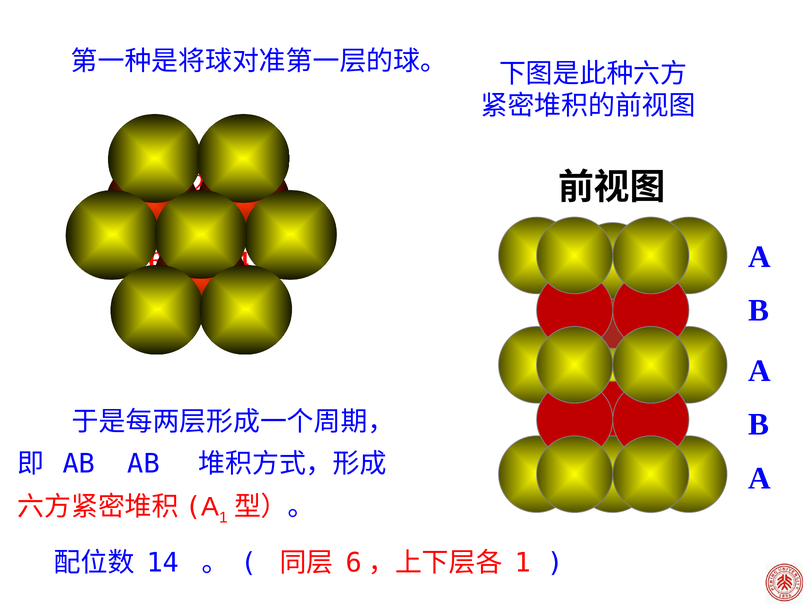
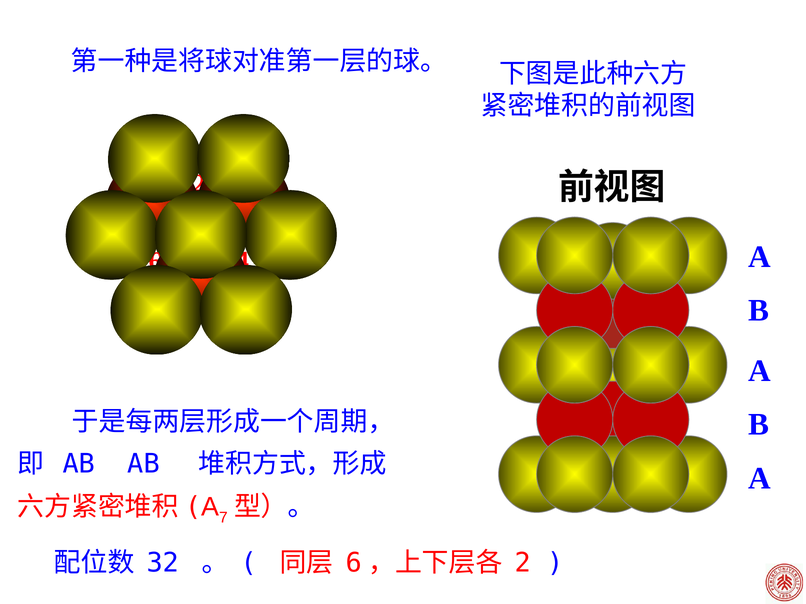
1 at (223, 518): 1 -> 7
14: 14 -> 32
1 at (523, 563): 1 -> 2
